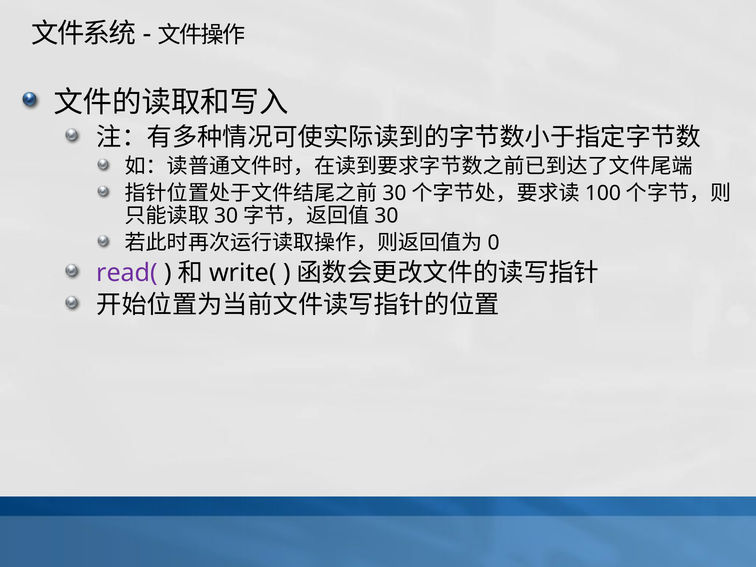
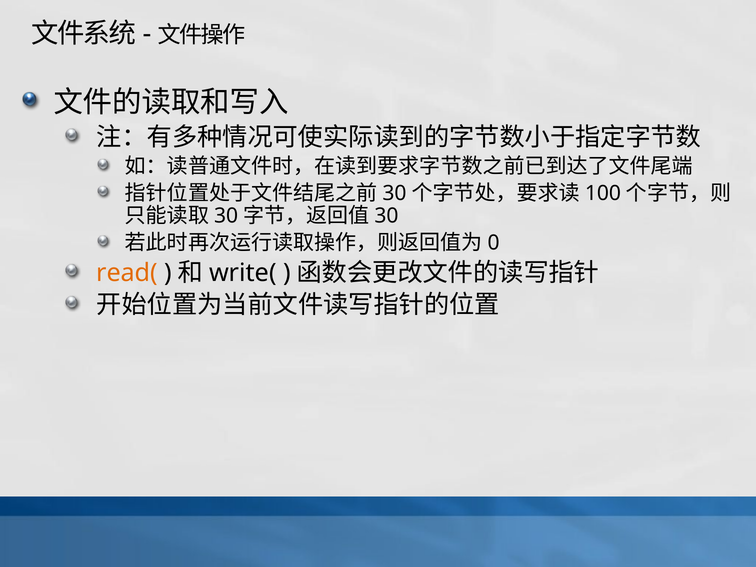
read( colour: purple -> orange
